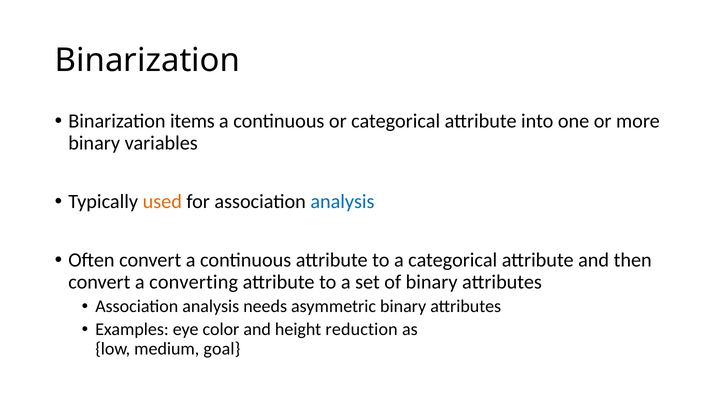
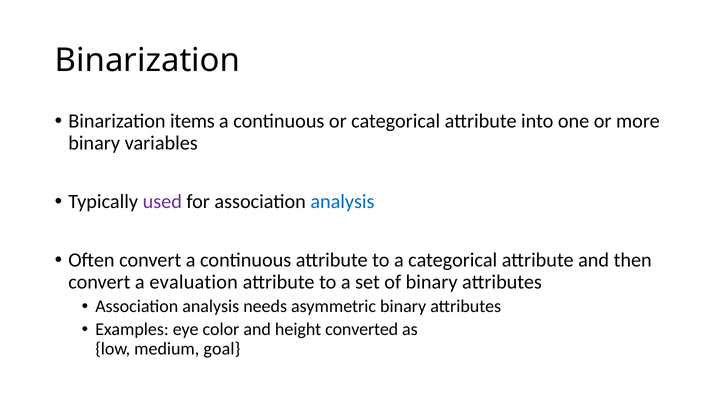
used colour: orange -> purple
converting: converting -> evaluation
reduction: reduction -> converted
